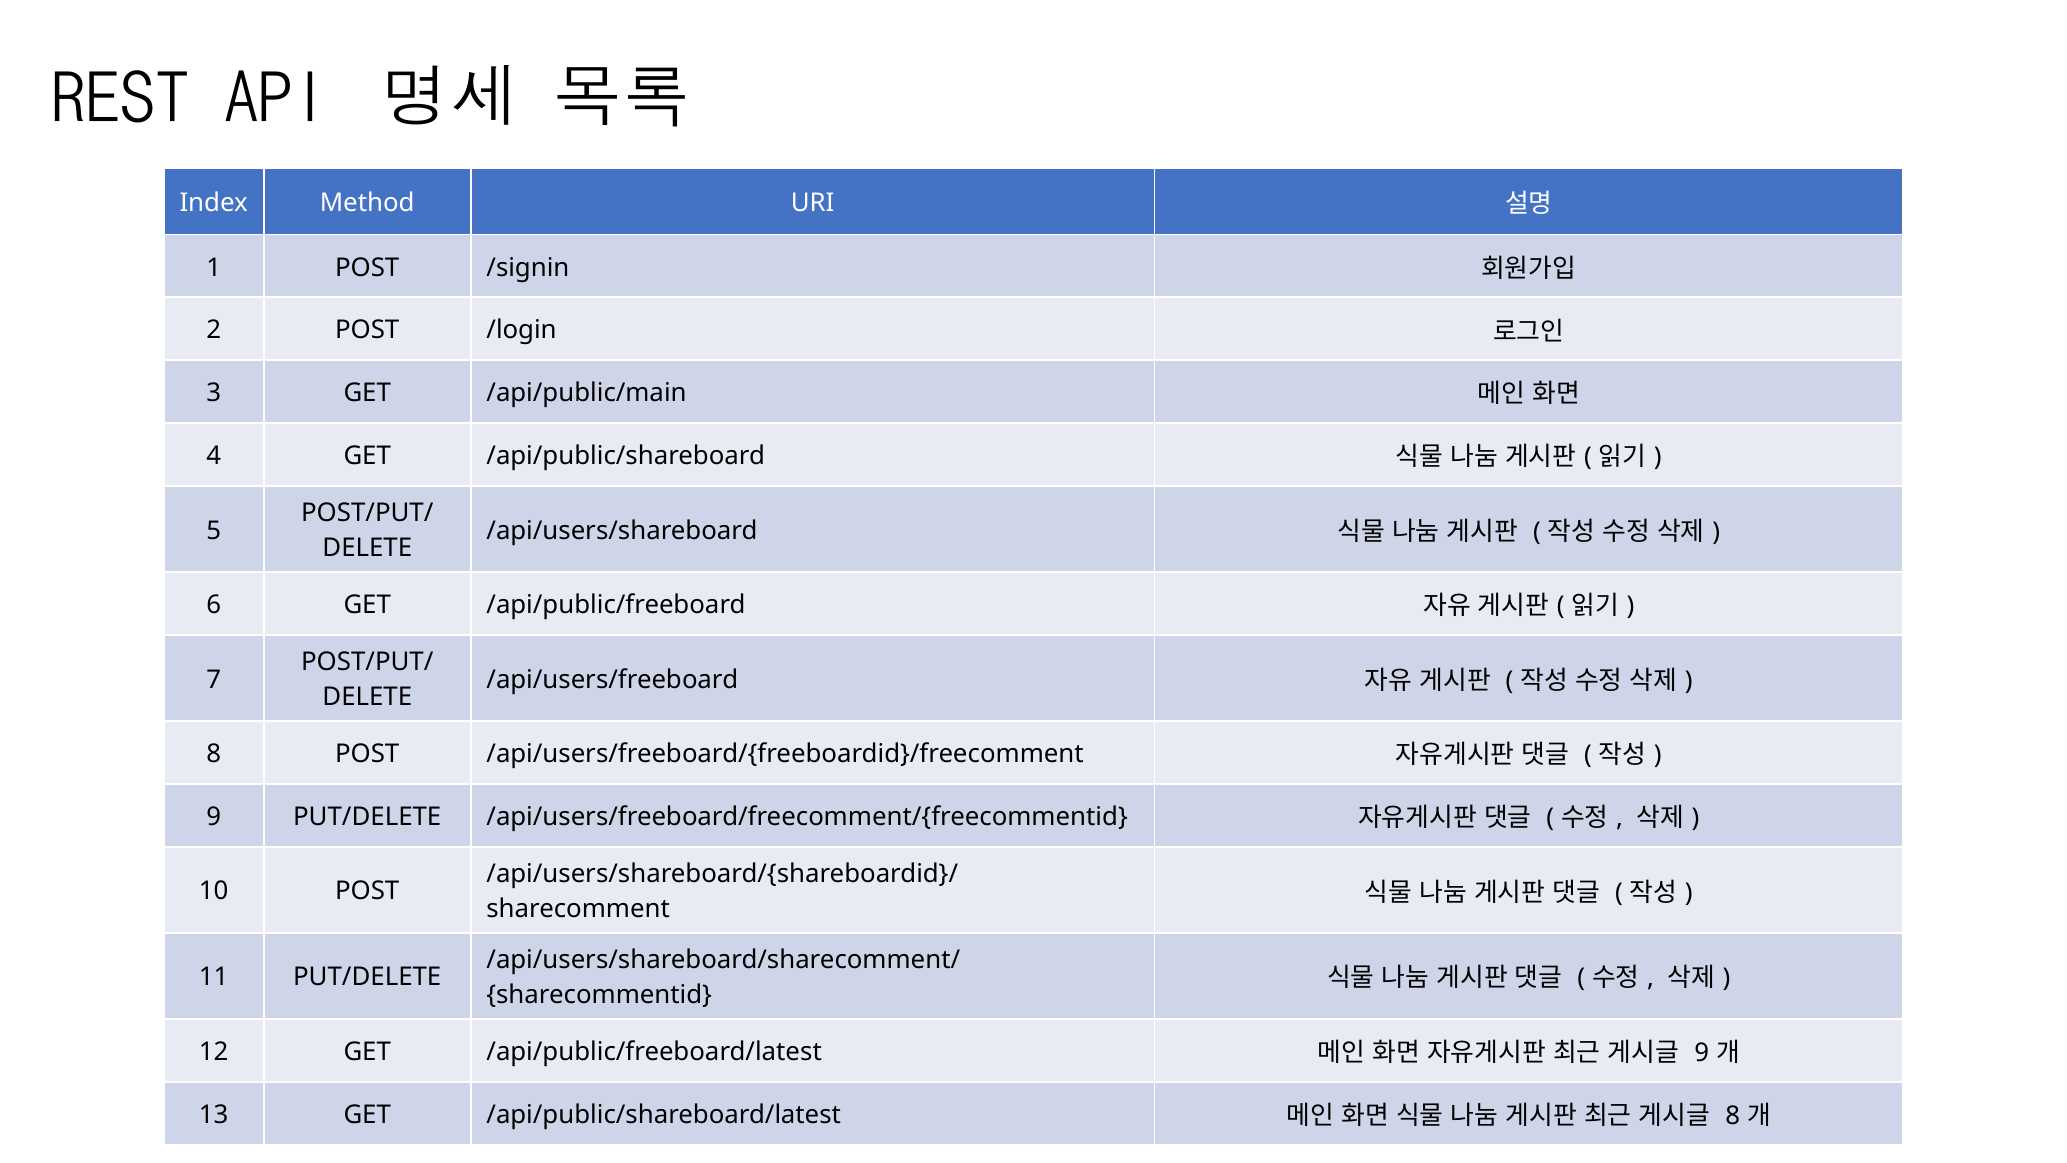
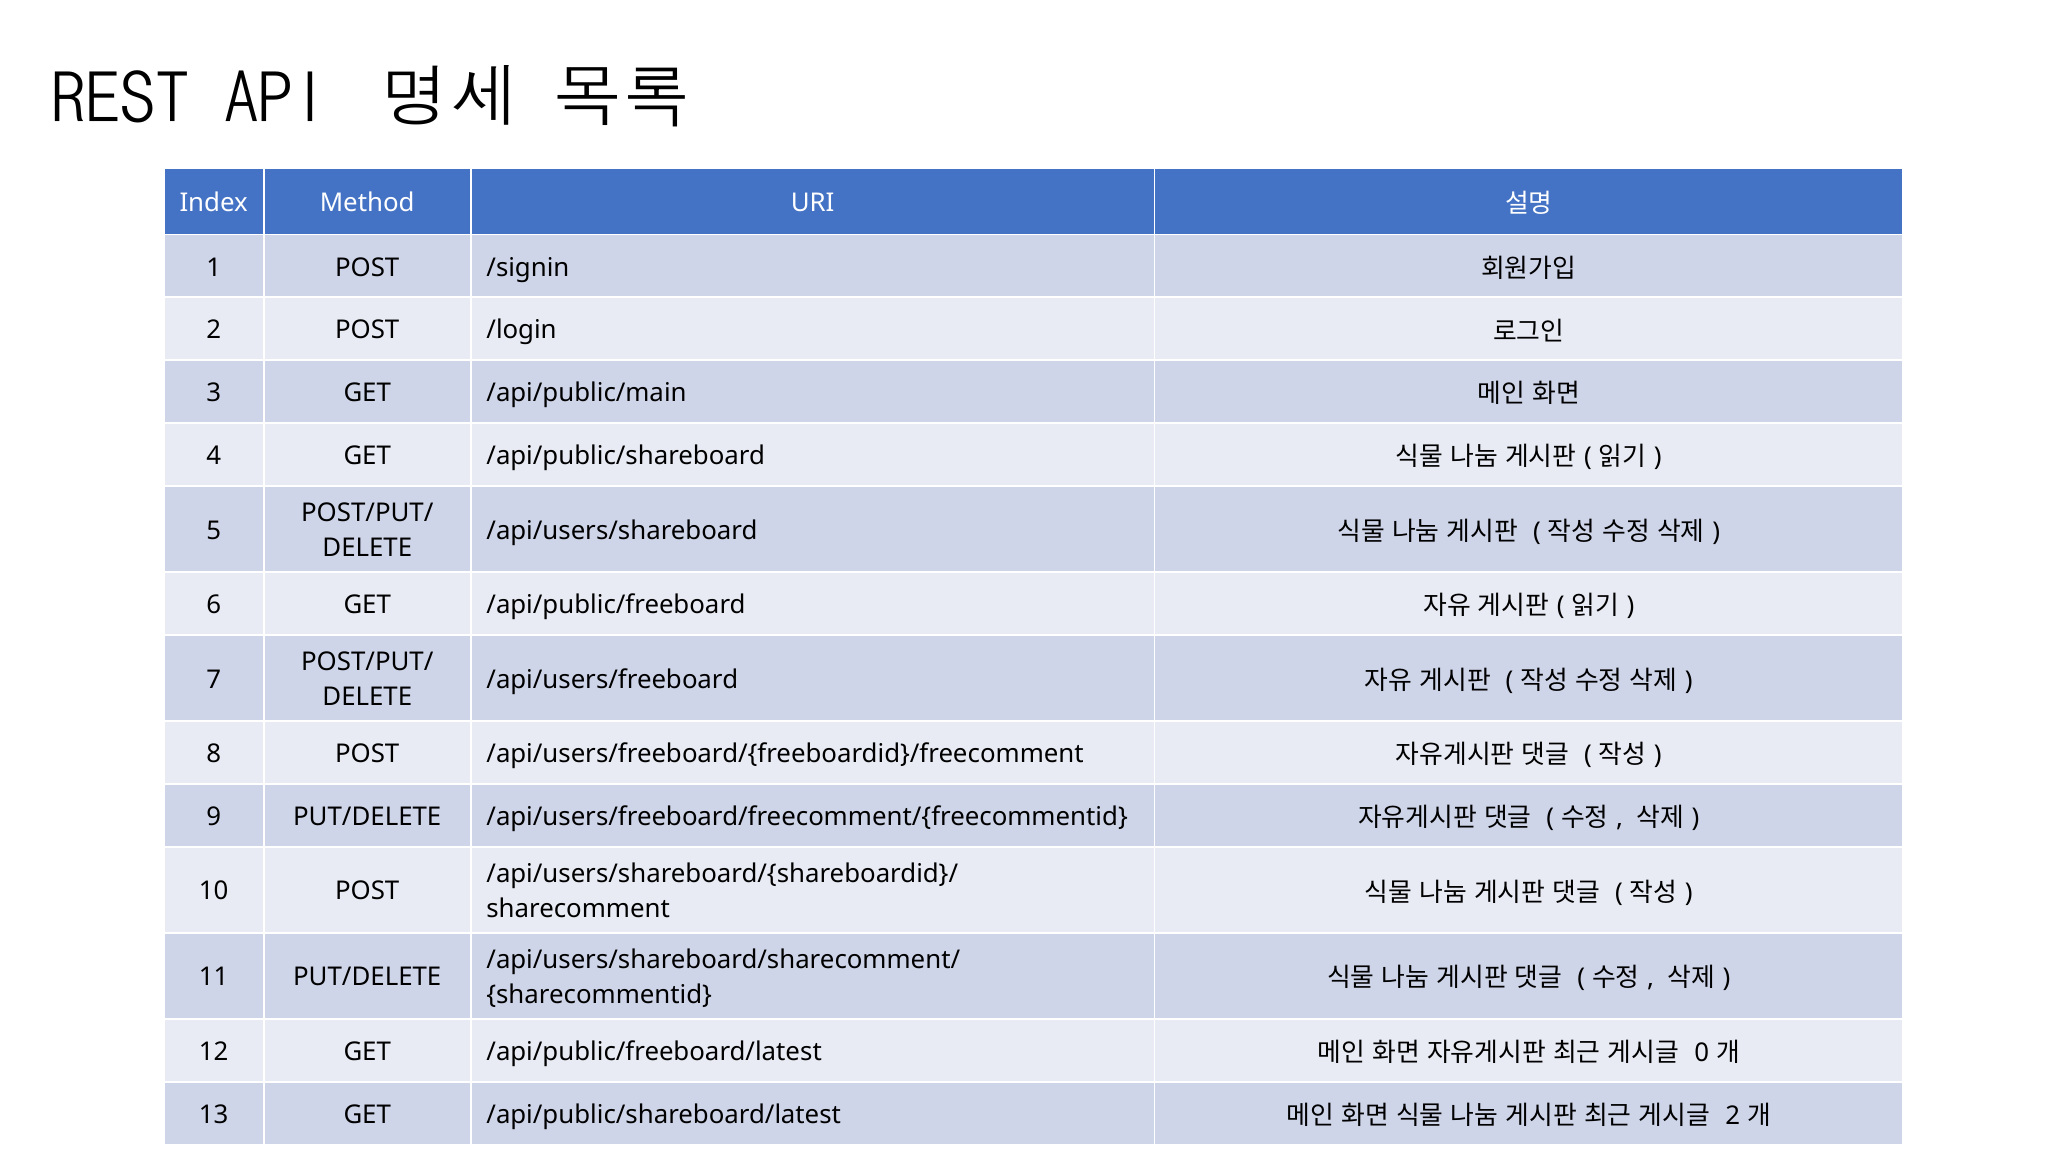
9 at (1702, 1053): 9 -> 0
8 at (1733, 1115): 8 -> 2
